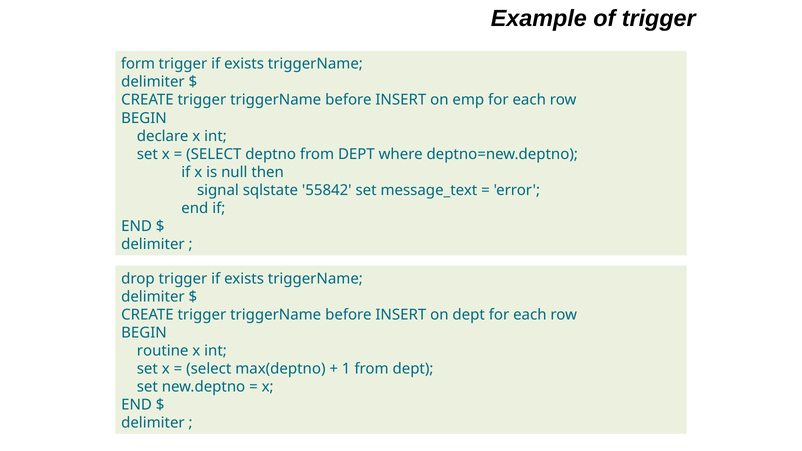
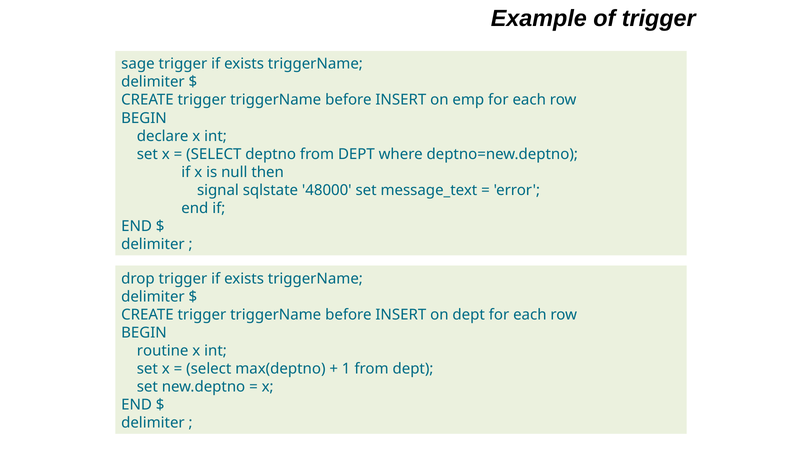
form: form -> sage
55842: 55842 -> 48000
